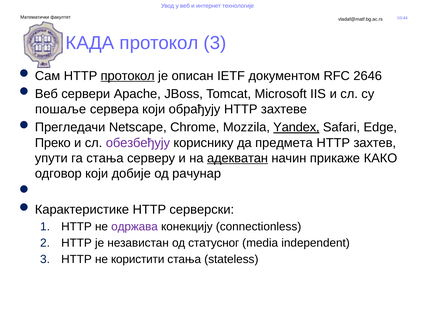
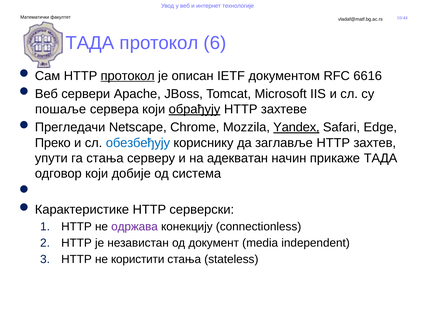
КАДА at (90, 43): КАДА -> ТАДА
протокол 3: 3 -> 6
2646: 2646 -> 6616
обрађују underline: none -> present
обезбеђују colour: purple -> blue
предмета: предмета -> заглавље
адекватан underline: present -> none
прикаже КАКО: КАКО -> ТАДА
рачунар: рачунар -> система
статусног: статусног -> документ
